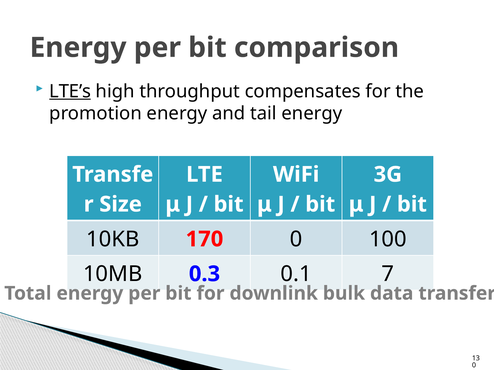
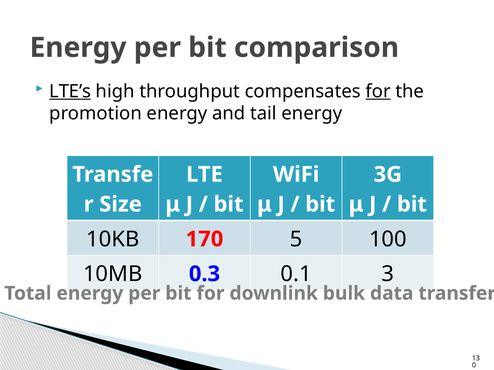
for at (378, 91) underline: none -> present
0 at (296, 239): 0 -> 5
7: 7 -> 3
